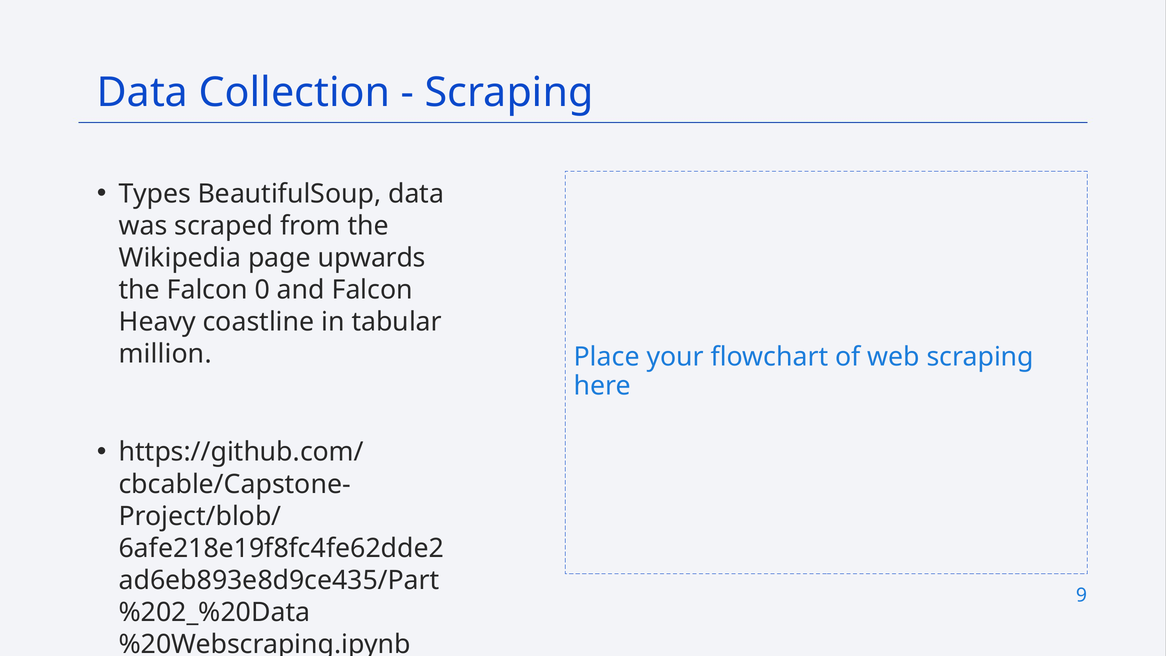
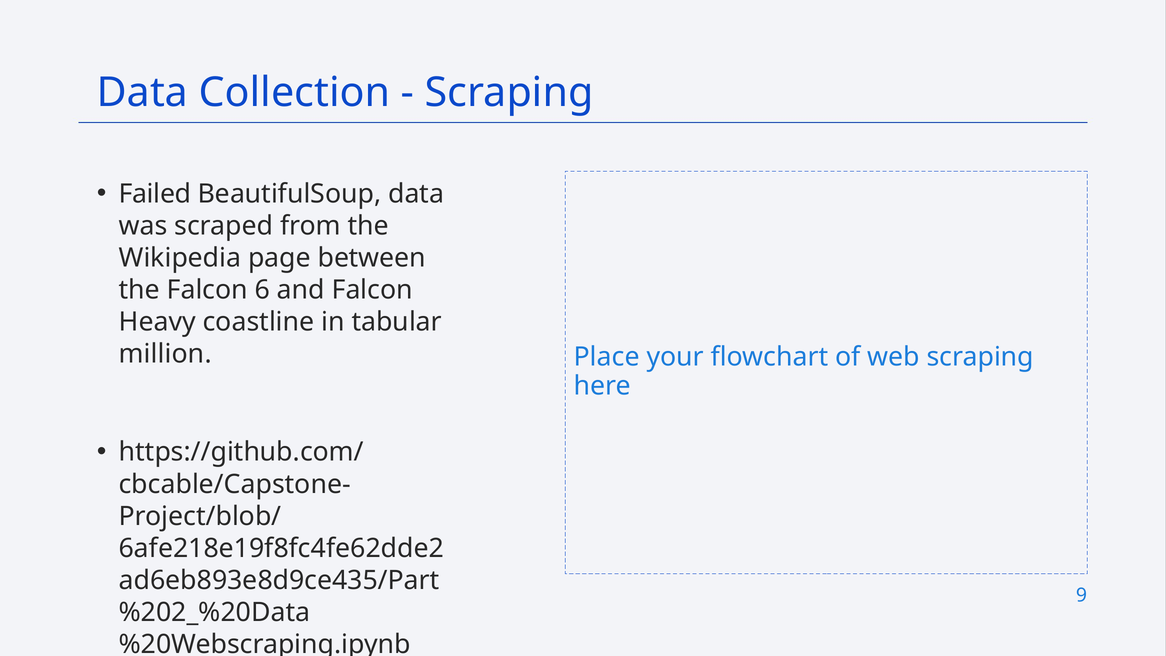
Types: Types -> Failed
upwards: upwards -> between
0: 0 -> 6
